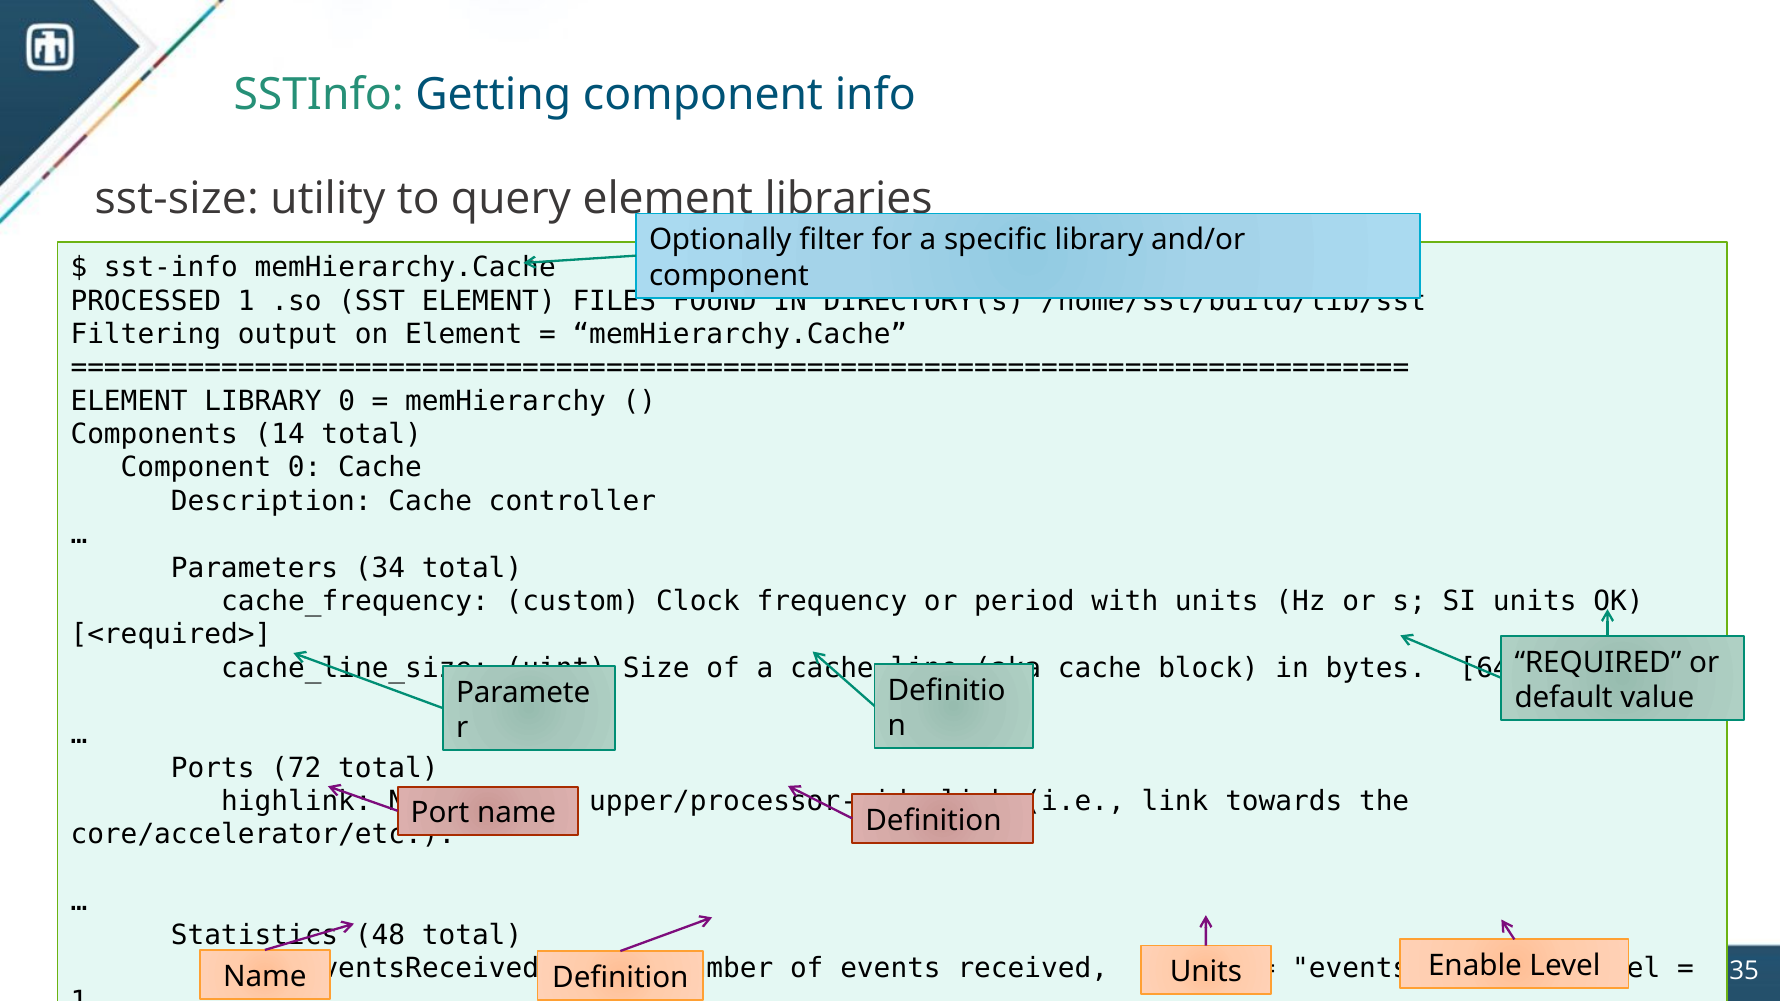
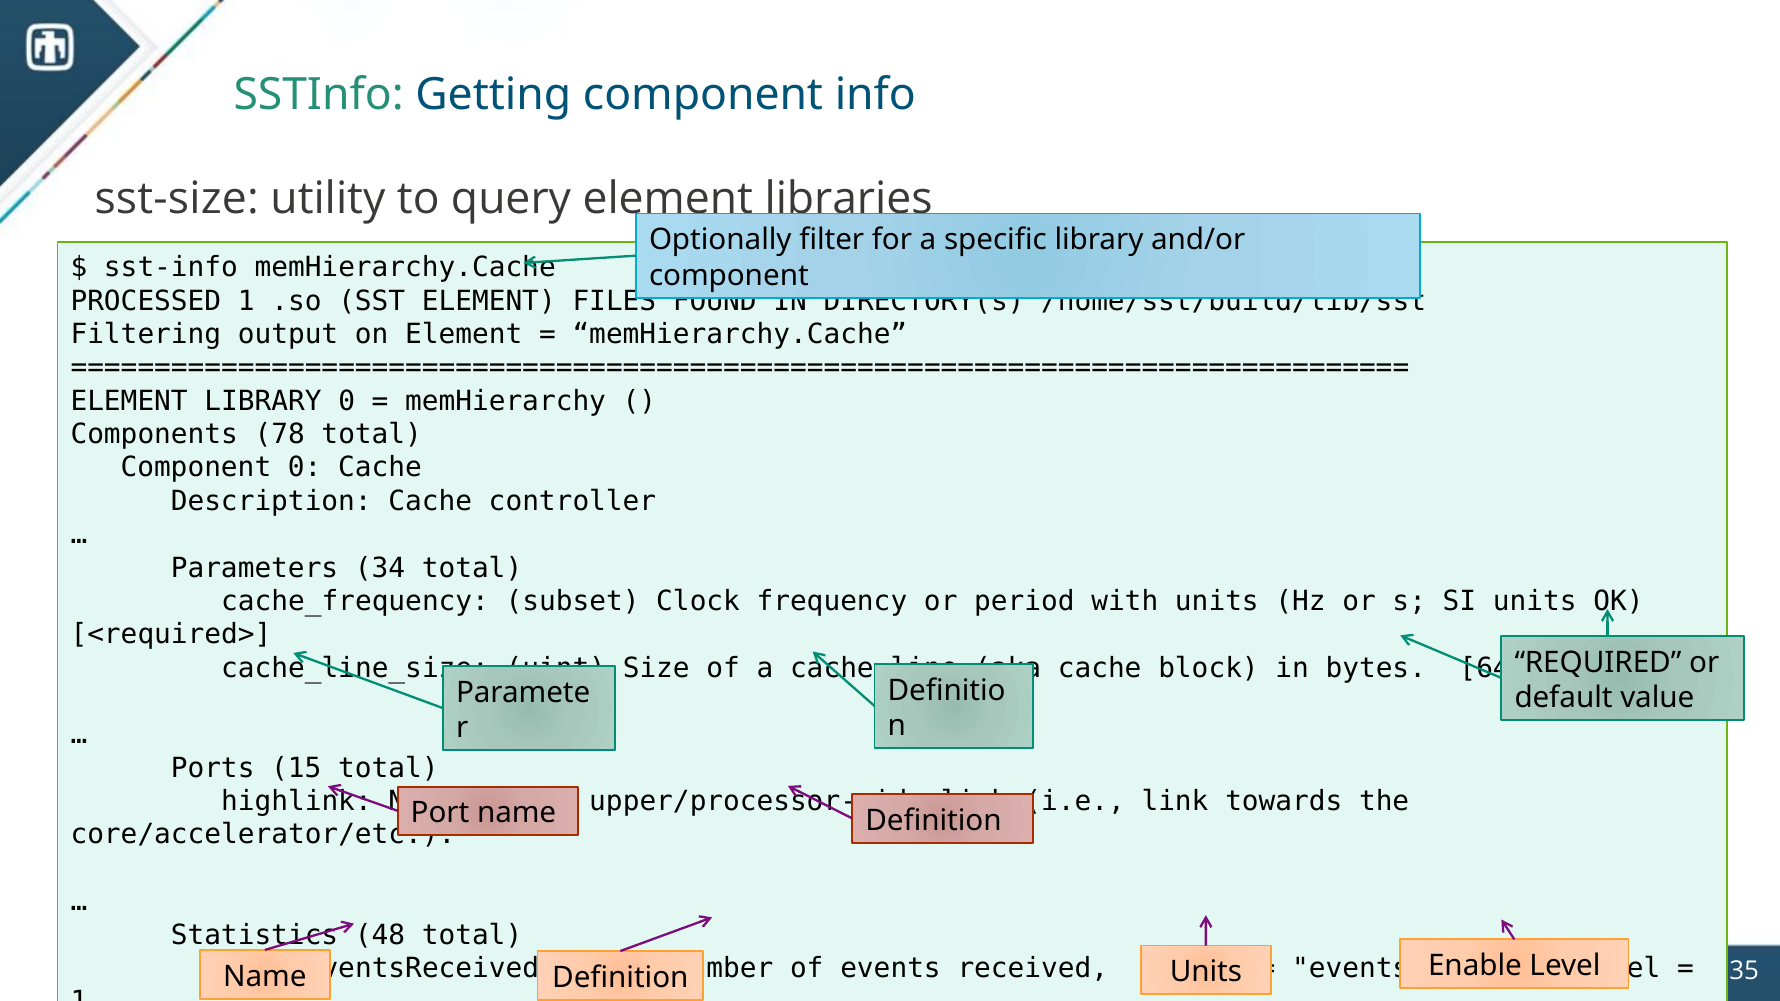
14: 14 -> 78
custom: custom -> subset
72: 72 -> 15
